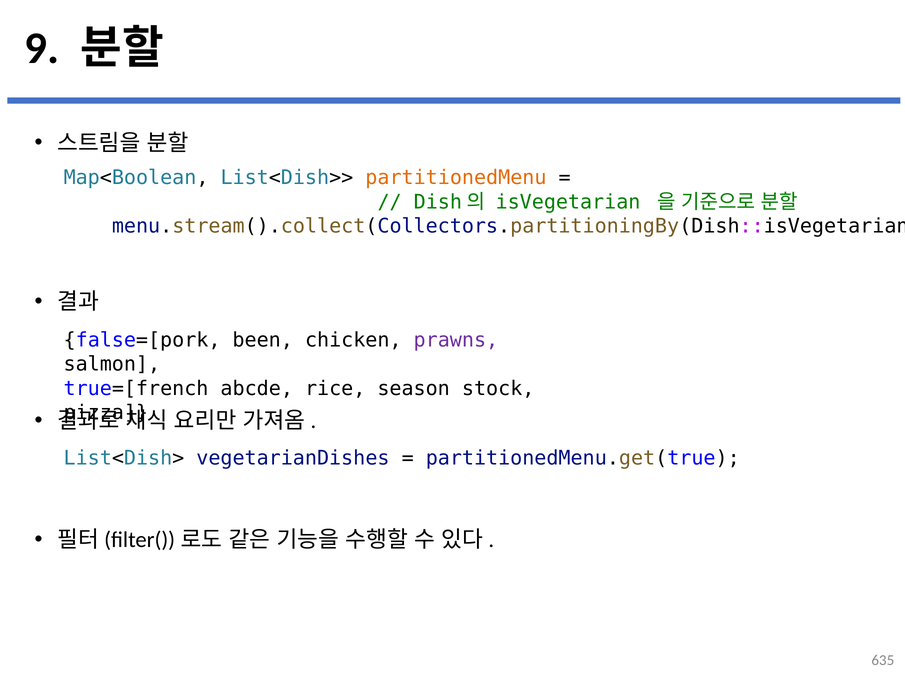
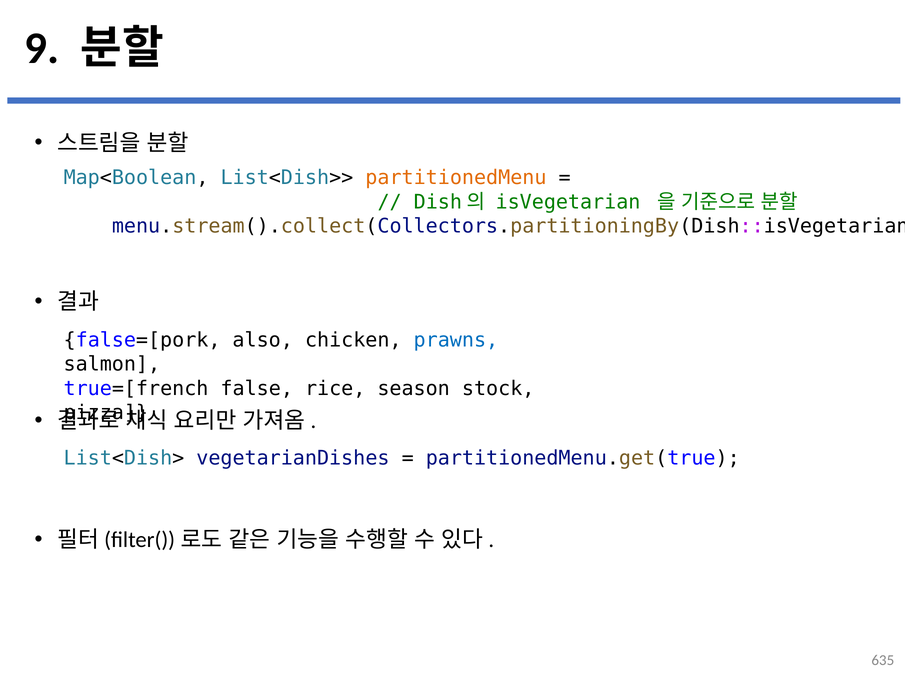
been: been -> also
prawns colour: purple -> blue
abcde: abcde -> false
